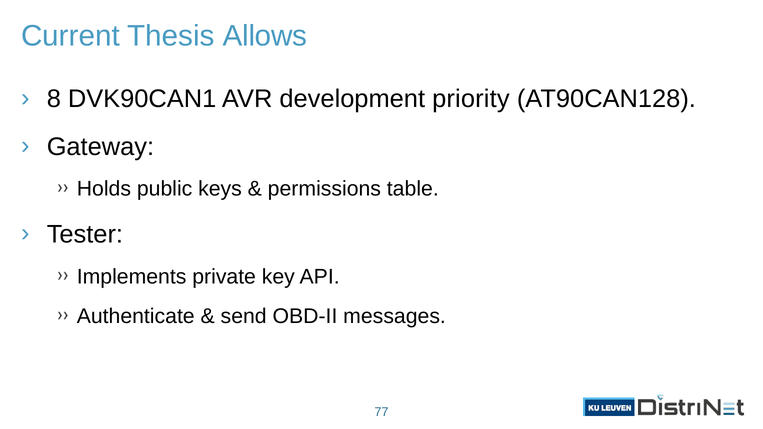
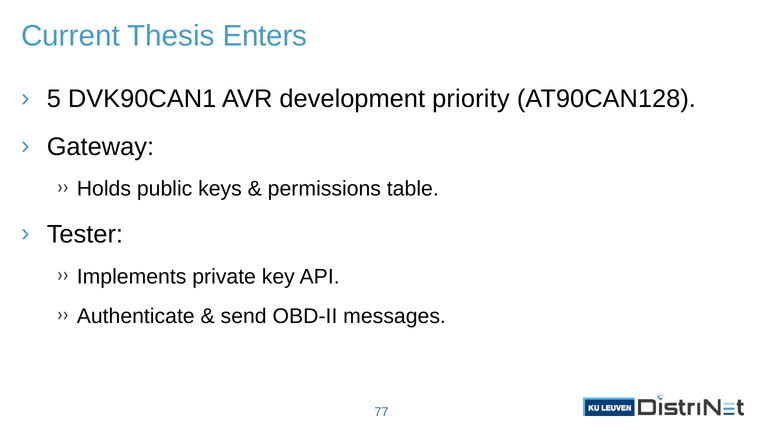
Allows: Allows -> Enters
8: 8 -> 5
